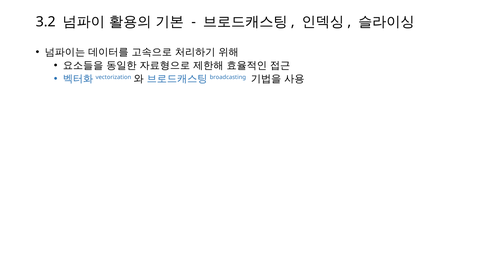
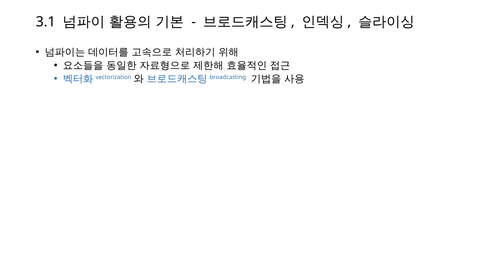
3.2: 3.2 -> 3.1
